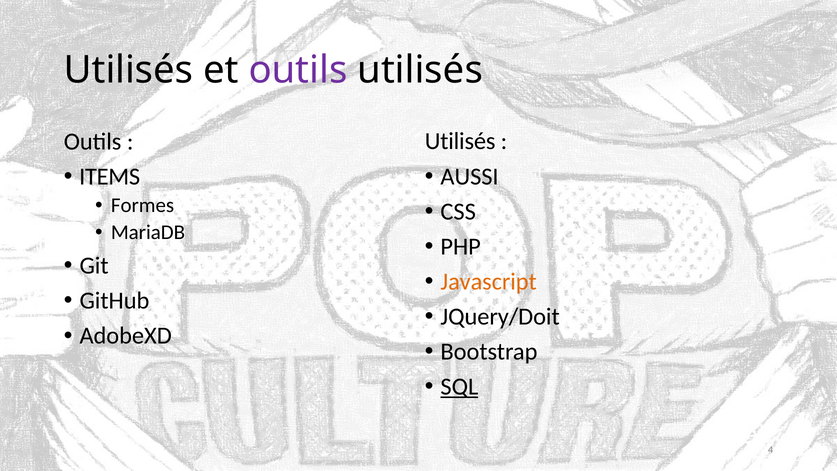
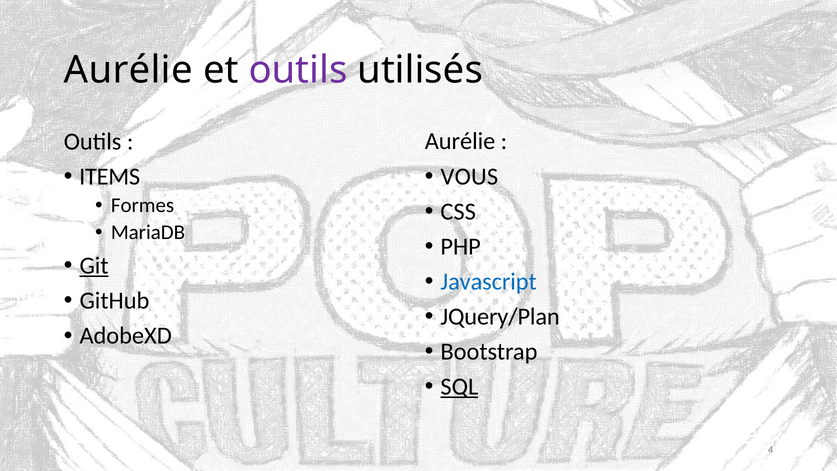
Utilisés at (129, 70): Utilisés -> Aurélie
Utilisés at (460, 141): Utilisés -> Aurélie
AUSSI: AUSSI -> VOUS
Git underline: none -> present
Javascript colour: orange -> blue
JQuery/Doit: JQuery/Doit -> JQuery/Plan
